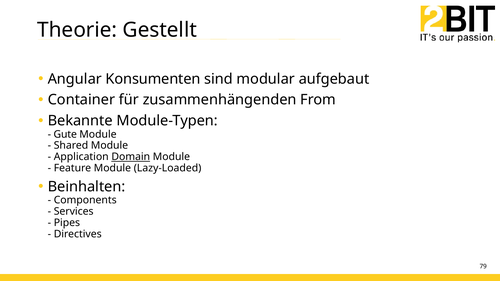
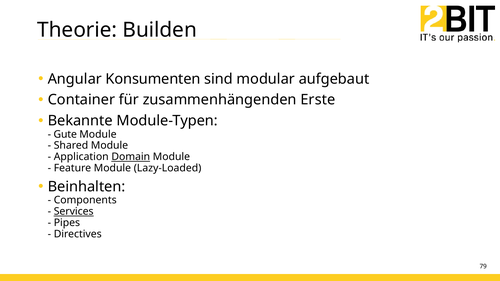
Gestellt: Gestellt -> Builden
From: From -> Erste
Services underline: none -> present
